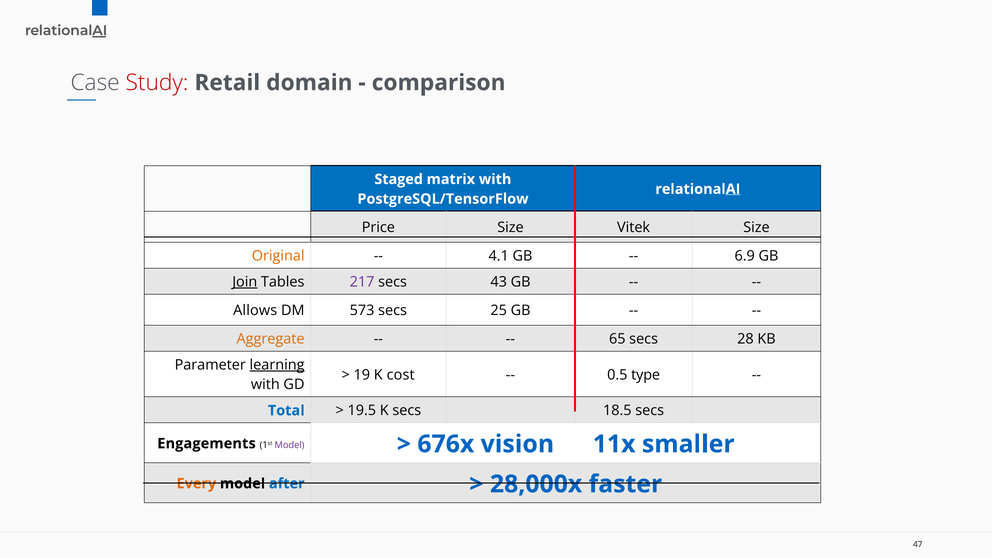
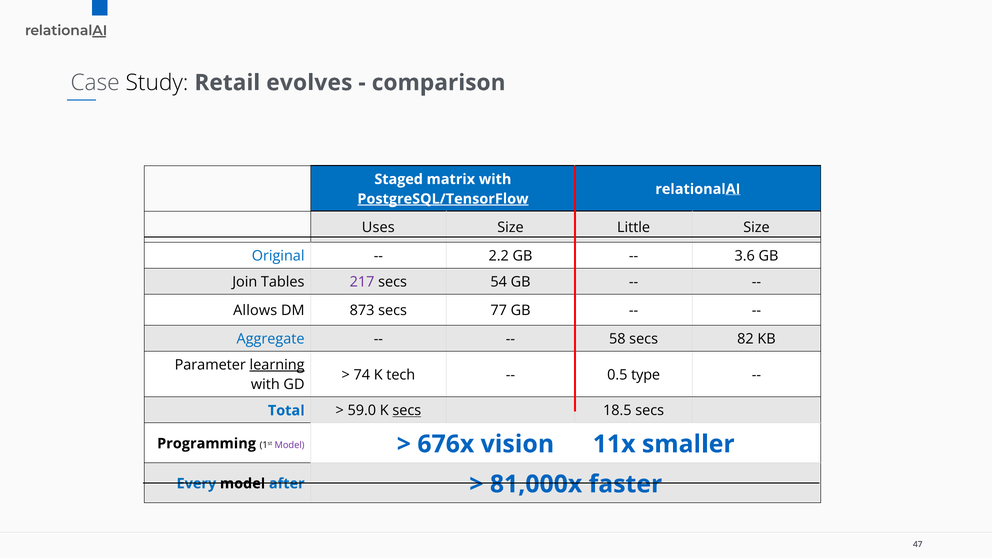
Study colour: red -> black
domain: domain -> evolves
PostgreSQL/TensorFlow underline: none -> present
Price: Price -> Uses
Vitek: Vitek -> Little
Original colour: orange -> blue
4.1: 4.1 -> 2.2
6.9: 6.9 -> 3.6
Join underline: present -> none
43: 43 -> 54
573: 573 -> 873
25: 25 -> 77
Aggregate colour: orange -> blue
65: 65 -> 58
28: 28 -> 82
19: 19 -> 74
cost: cost -> tech
19.5: 19.5 -> 59.0
secs at (407, 411) underline: none -> present
Engagements: Engagements -> Programming
Every colour: orange -> blue
28,000x: 28,000x -> 81,000x
